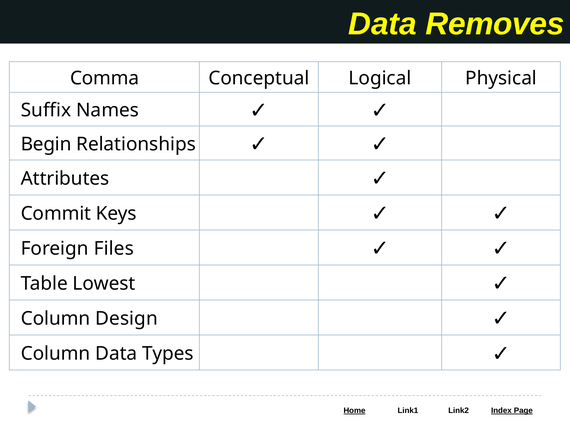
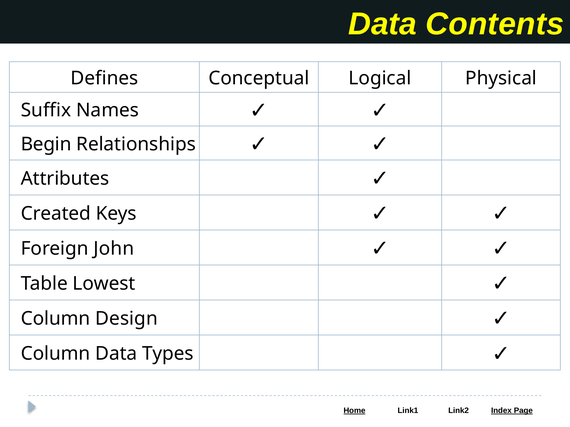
Removes: Removes -> Contents
Comma: Comma -> Defines
Commit: Commit -> Created
Files: Files -> John
